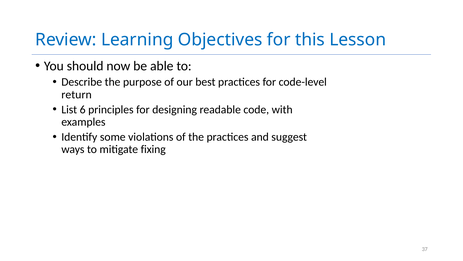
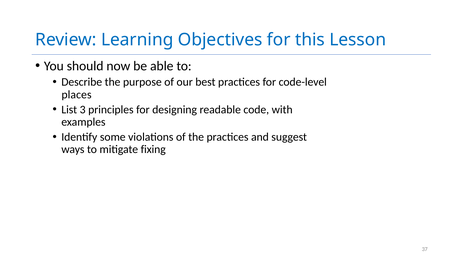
return: return -> places
6: 6 -> 3
